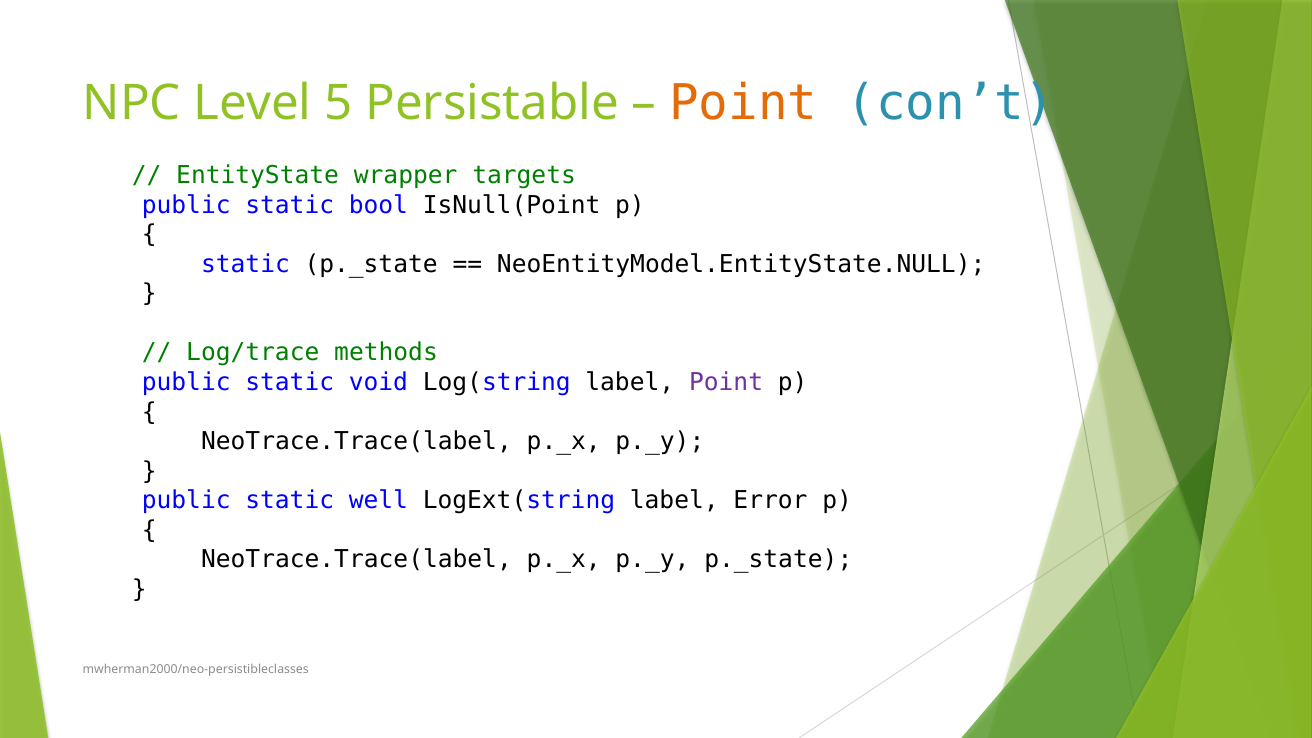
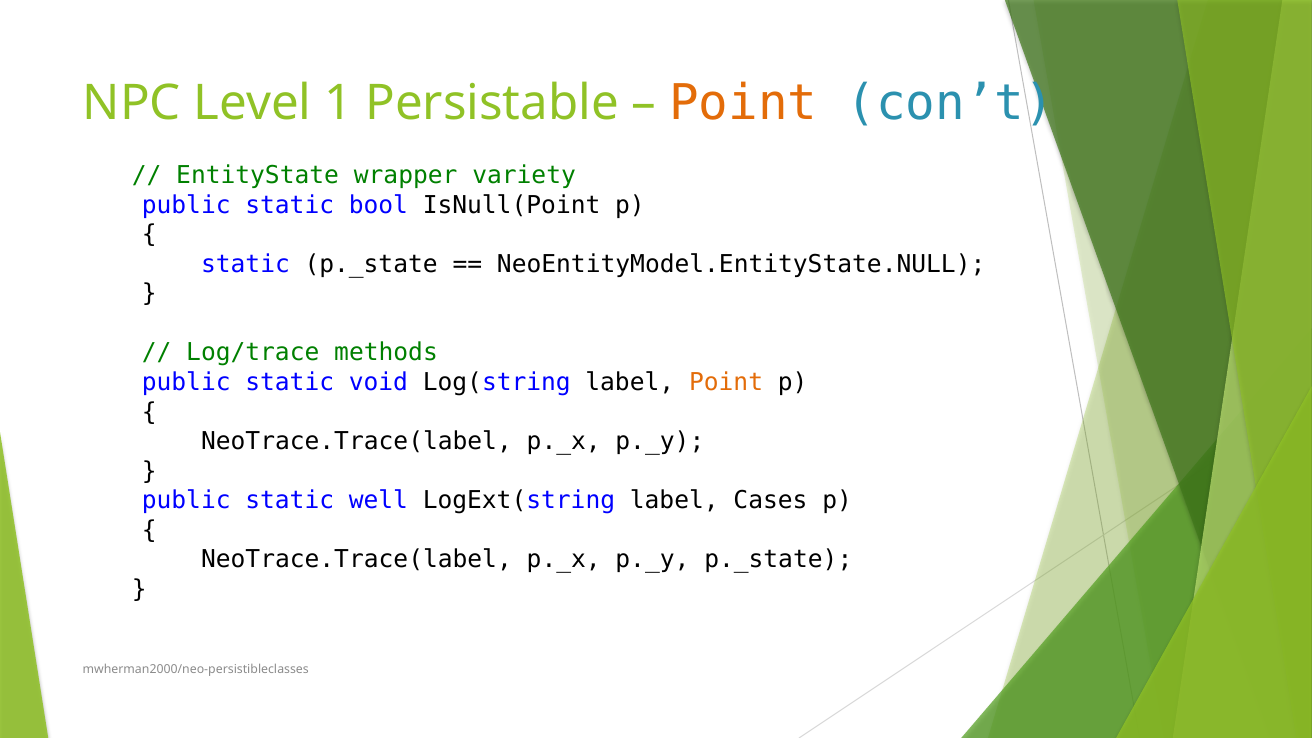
5: 5 -> 1
targets: targets -> variety
Point at (726, 382) colour: purple -> orange
Error: Error -> Cases
